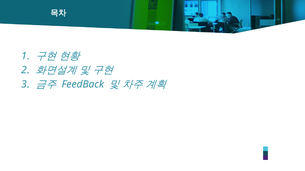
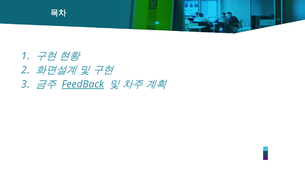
FeedBack underline: none -> present
